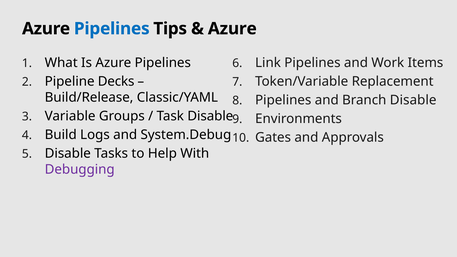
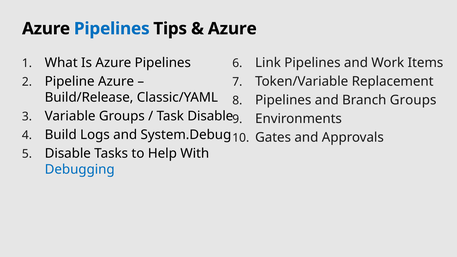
Pipeline Decks: Decks -> Azure
Branch Disable: Disable -> Groups
Debugging colour: purple -> blue
